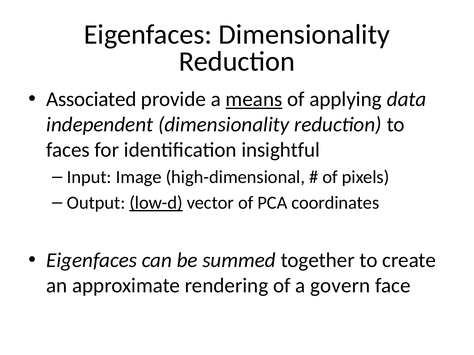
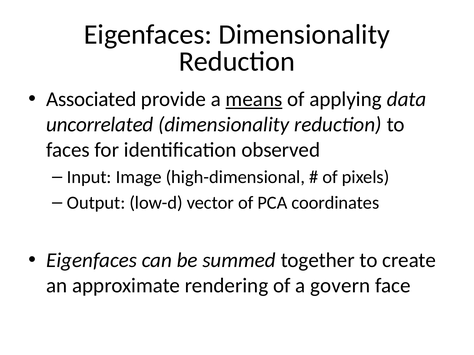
independent: independent -> uncorrelated
insightful: insightful -> observed
low-d underline: present -> none
